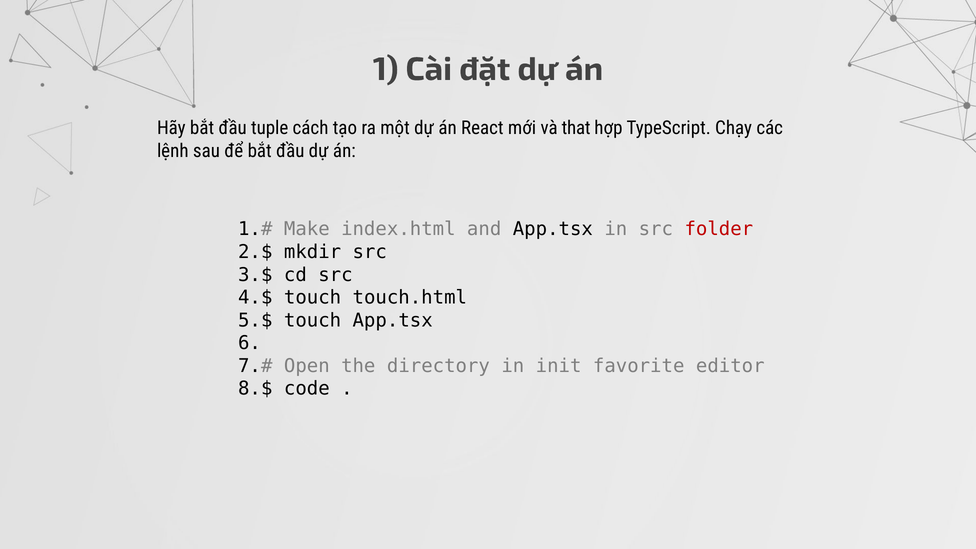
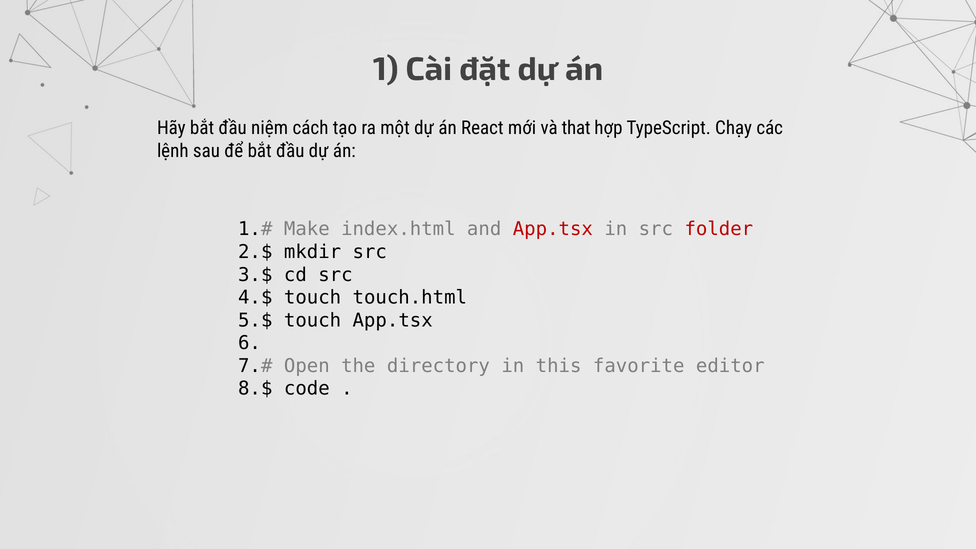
tuple: tuple -> niệm
App.tsx at (553, 229) colour: black -> red
init: init -> this
